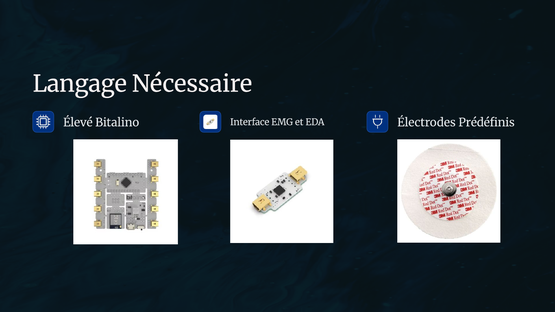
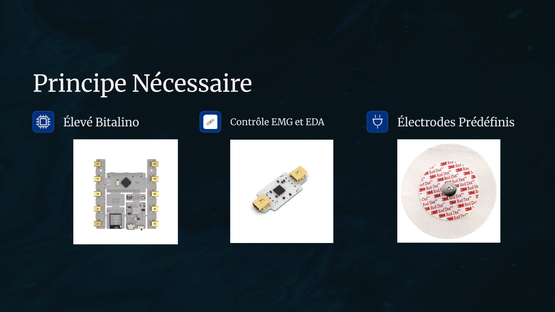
Langage: Langage -> Principe
Interface: Interface -> Contrôle
